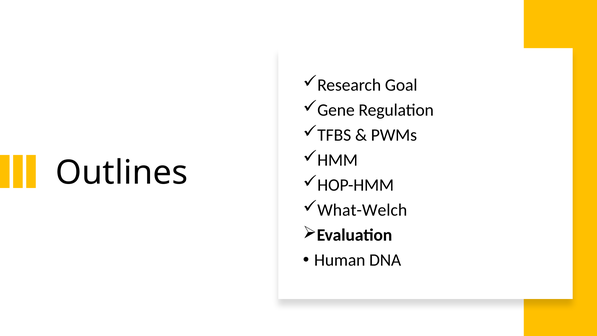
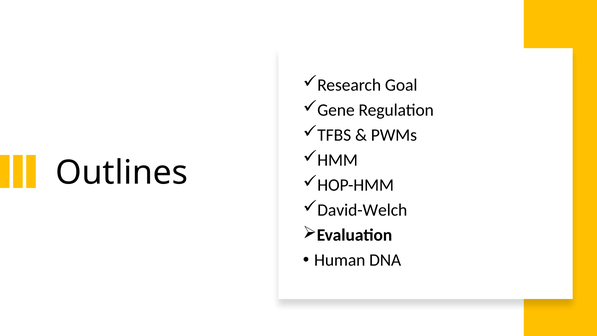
What-Welch: What-Welch -> David-Welch
